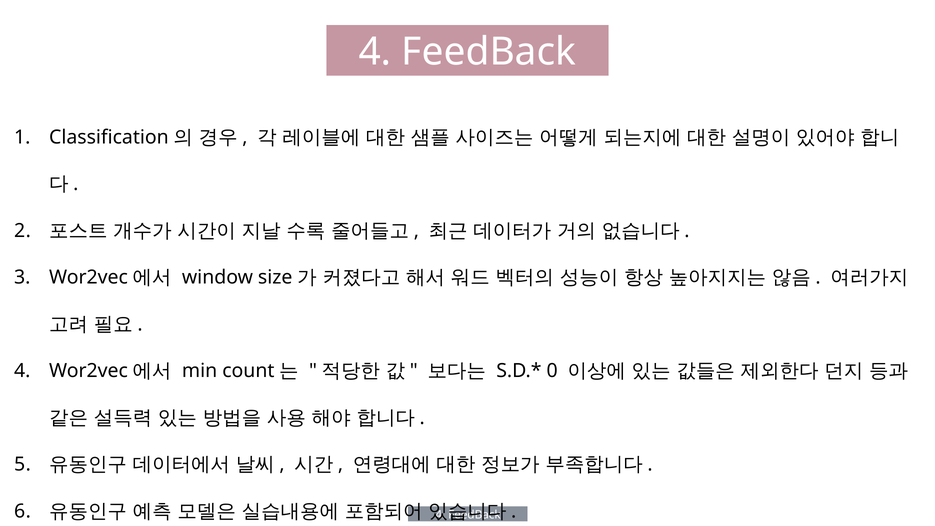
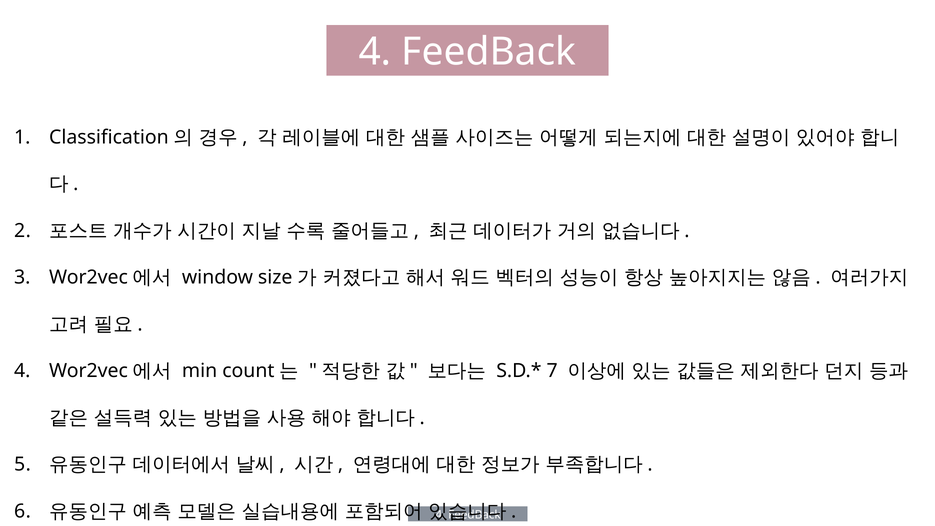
0: 0 -> 7
